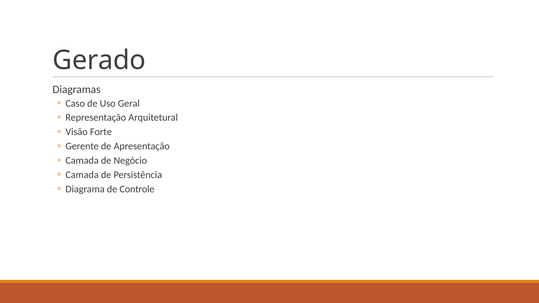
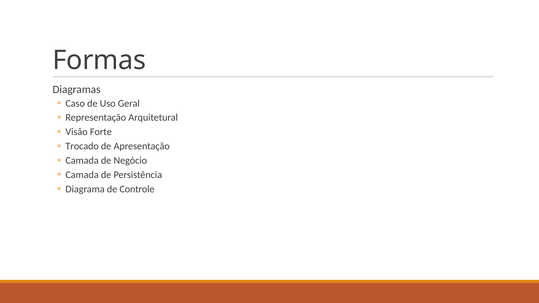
Gerado: Gerado -> Formas
Gerente: Gerente -> Trocado
